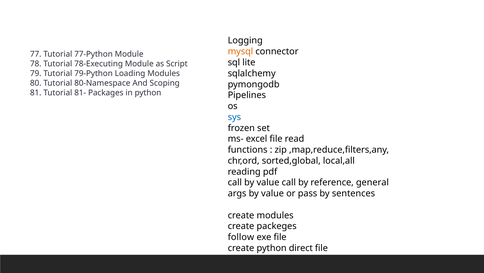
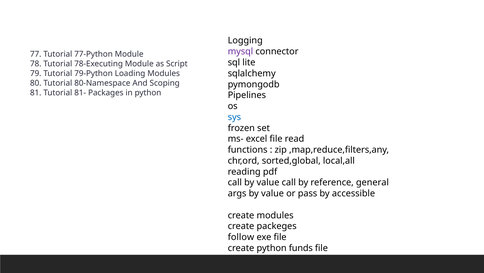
mysql colour: orange -> purple
sentences: sentences -> accessible
direct: direct -> funds
